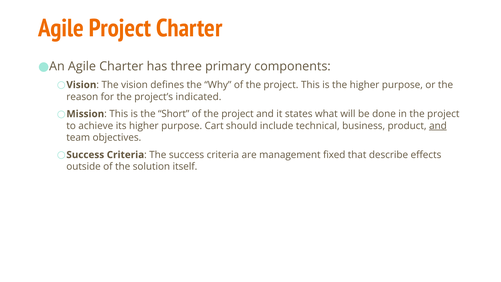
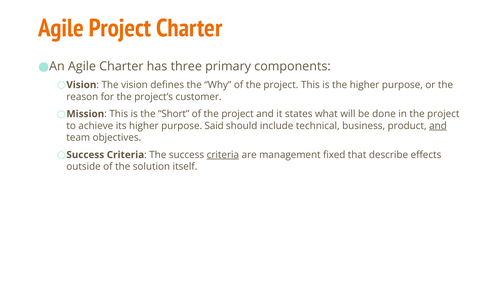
indicated: indicated -> customer
Cart: Cart -> Said
criteria at (223, 155) underline: none -> present
